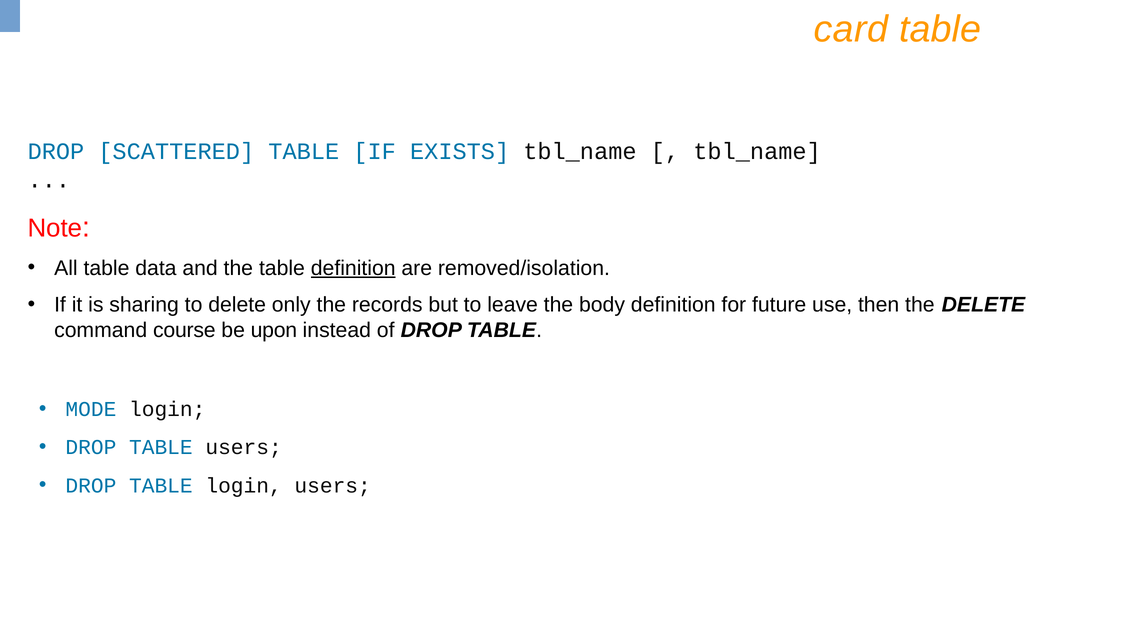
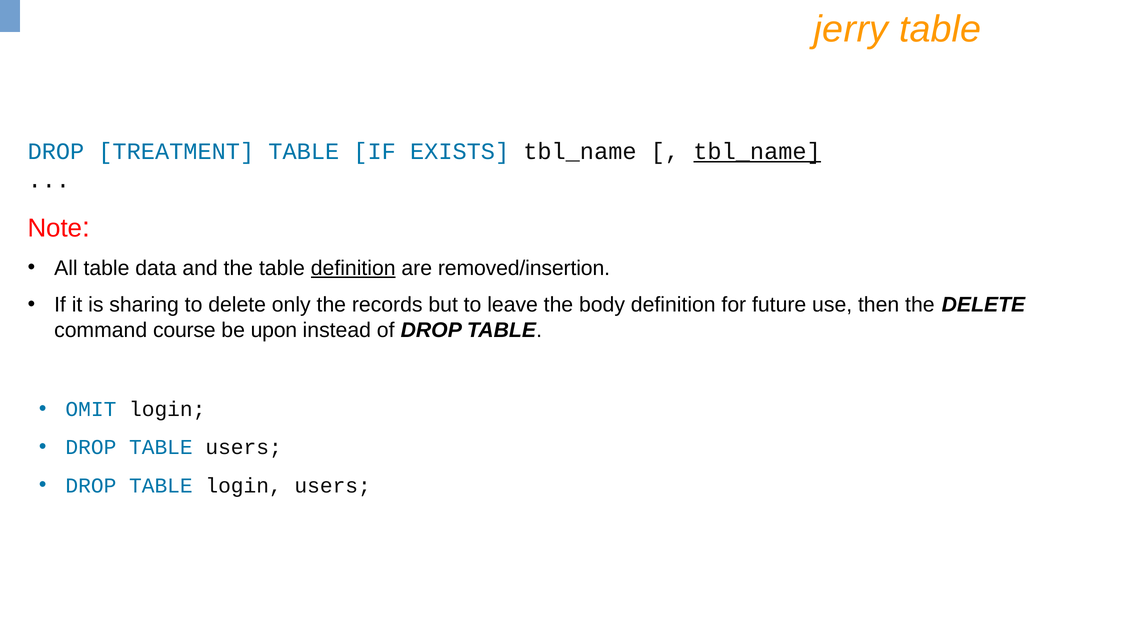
card: card -> jerry
SCATTERED: SCATTERED -> TREATMENT
tbl_name at (757, 152) underline: none -> present
removed/isolation: removed/isolation -> removed/insertion
MODE: MODE -> OMIT
